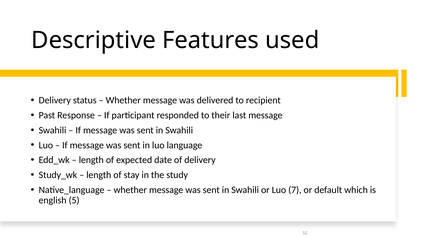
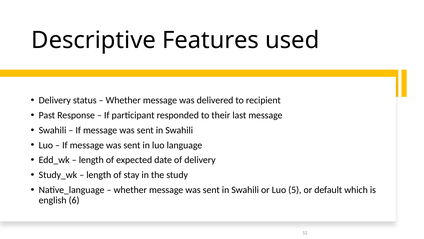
7: 7 -> 5
5: 5 -> 6
